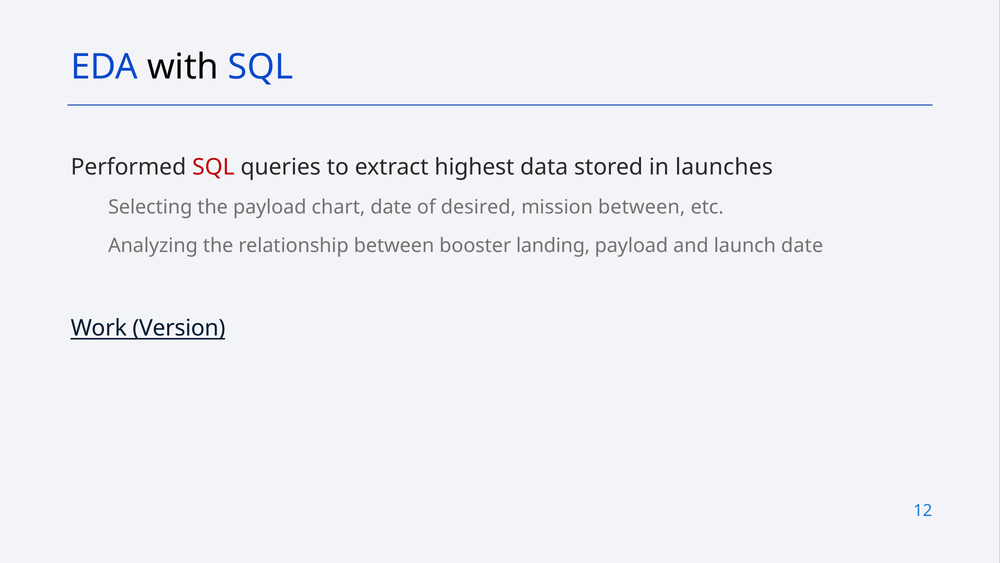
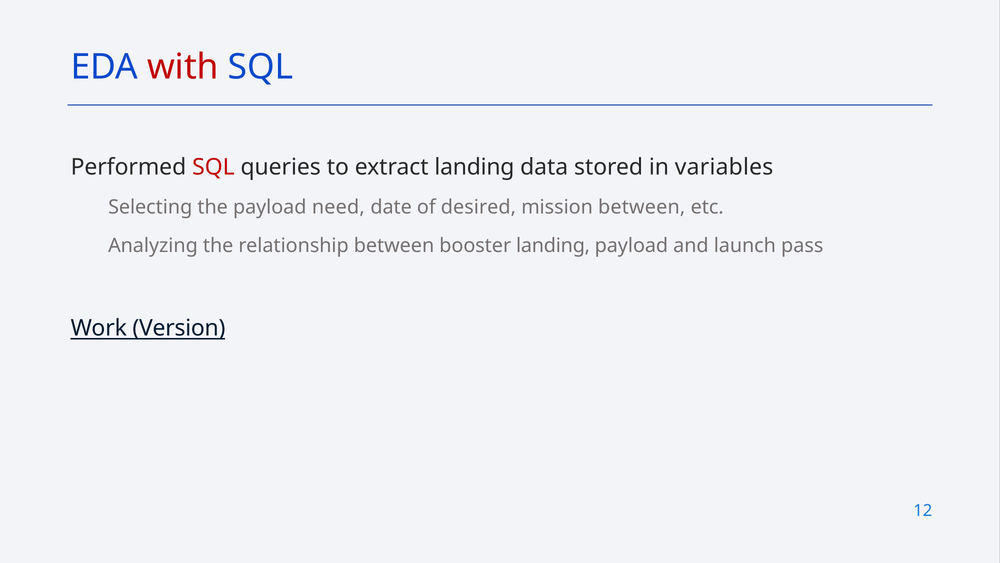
with colour: black -> red
extract highest: highest -> landing
launches: launches -> variables
chart: chart -> need
launch date: date -> pass
